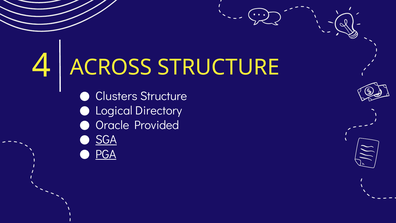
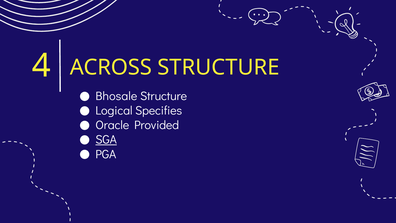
Clusters: Clusters -> Bhosale
Directory: Directory -> Specifies
PGA underline: present -> none
